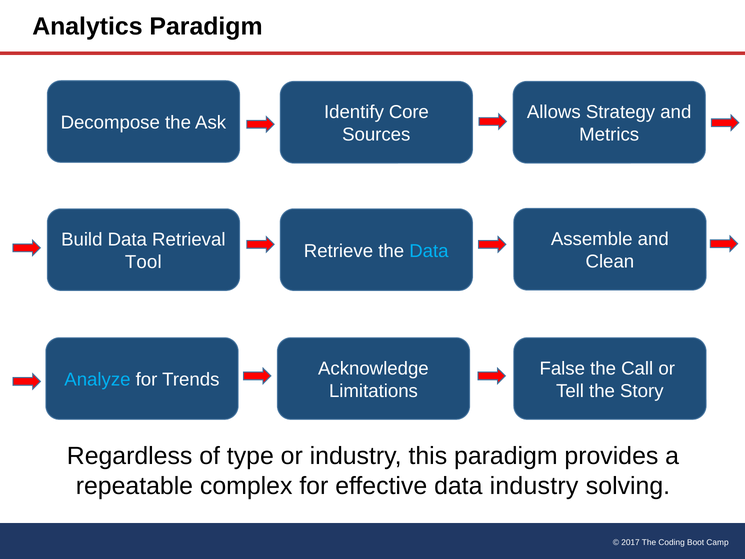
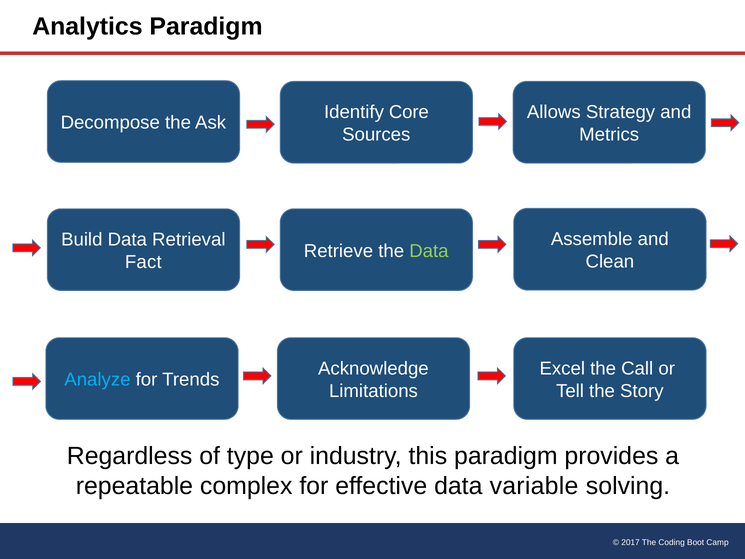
Data at (429, 251) colour: light blue -> light green
Tool: Tool -> Fact
False: False -> Excel
data industry: industry -> variable
